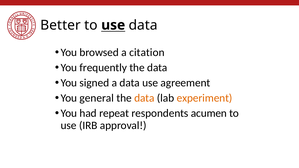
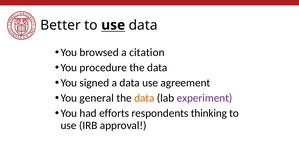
frequently: frequently -> procedure
experiment colour: orange -> purple
repeat: repeat -> efforts
acumen: acumen -> thinking
